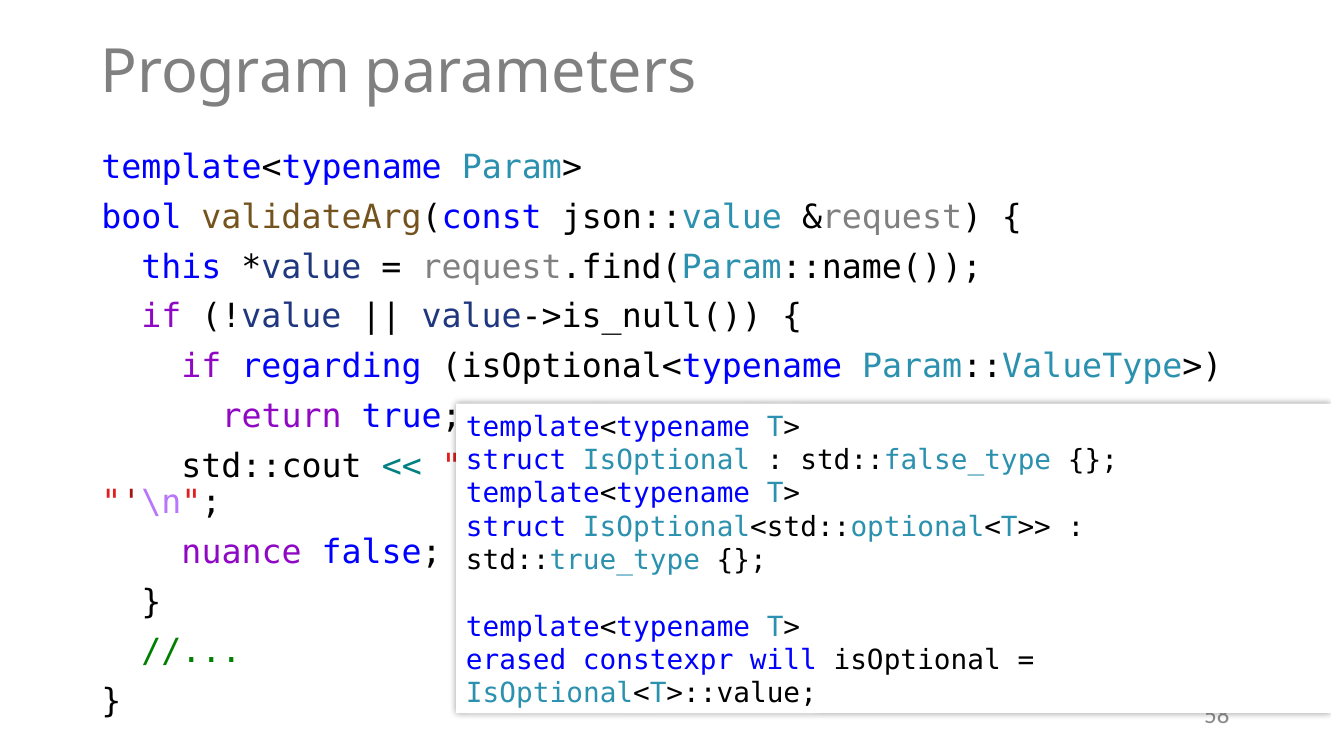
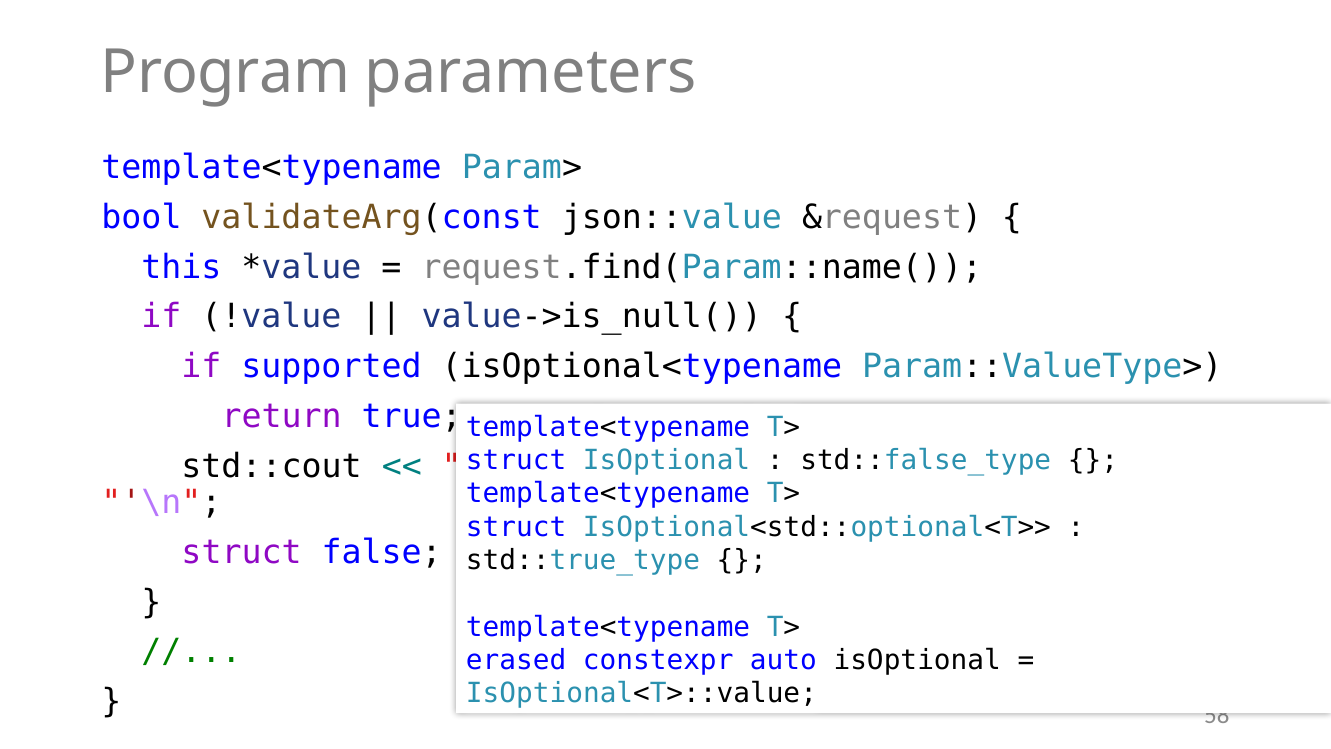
regarding: regarding -> supported
nuance at (242, 552): nuance -> struct
will: will -> auto
